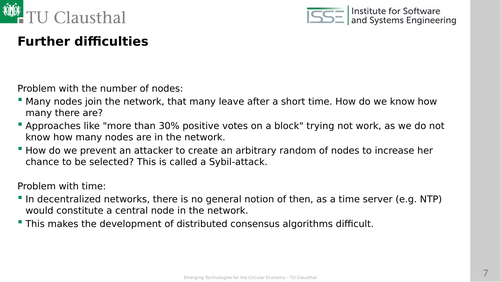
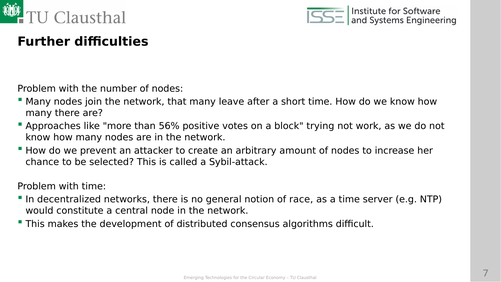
30%: 30% -> 56%
random: random -> amount
then: then -> race
